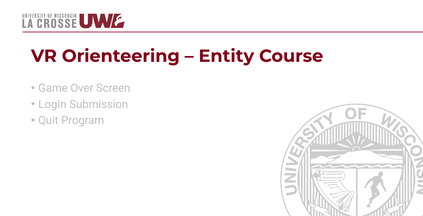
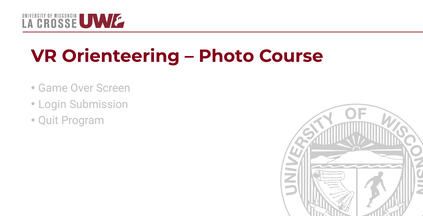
Entity: Entity -> Photo
